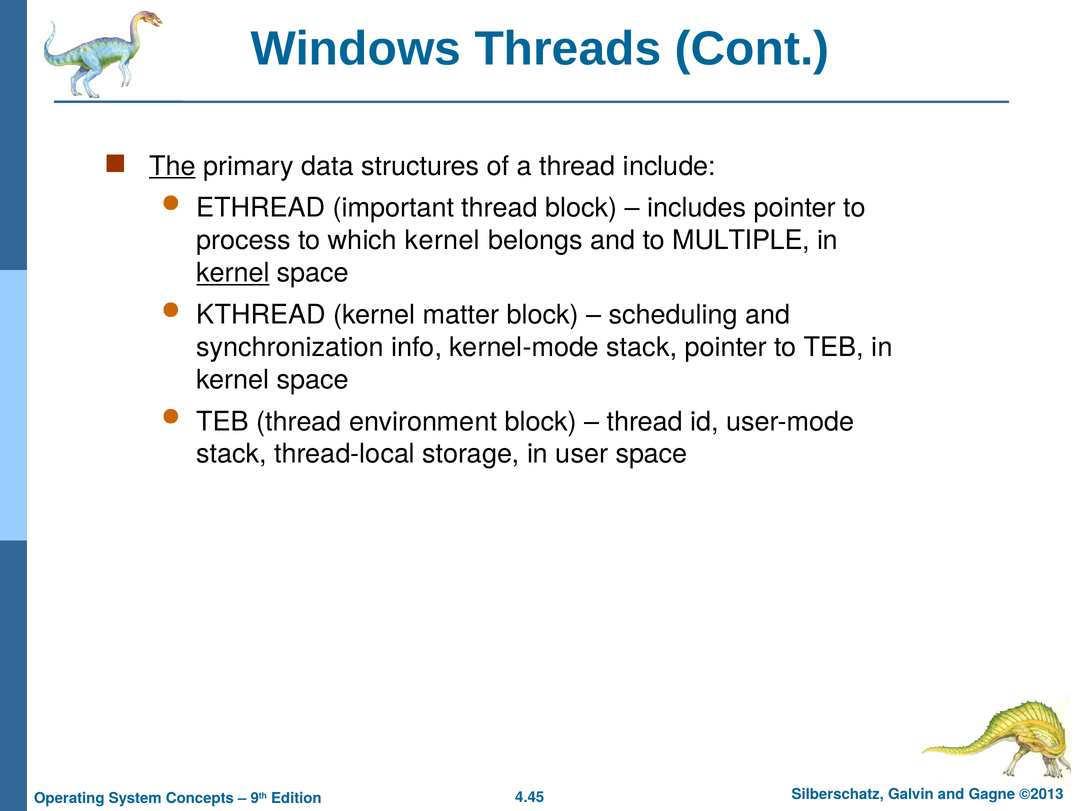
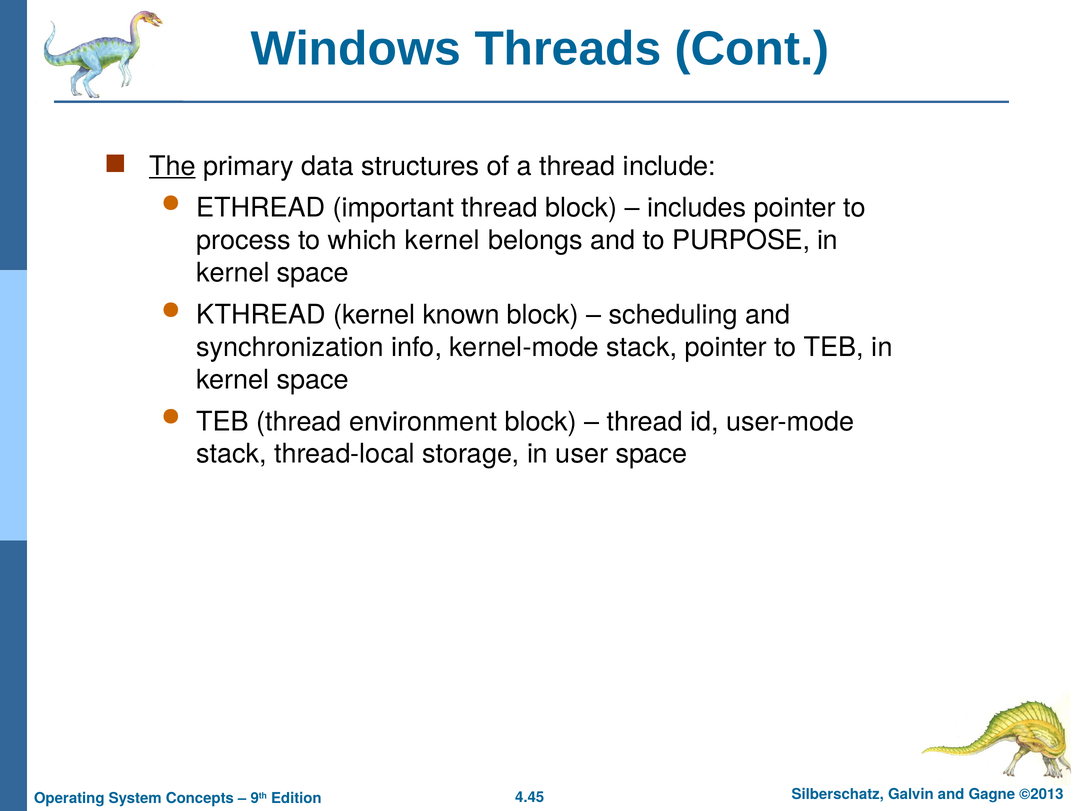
MULTIPLE: MULTIPLE -> PURPOSE
kernel at (233, 273) underline: present -> none
matter: matter -> known
